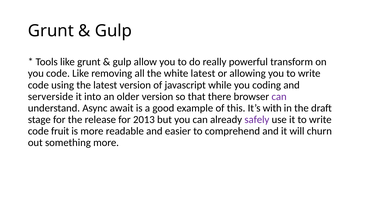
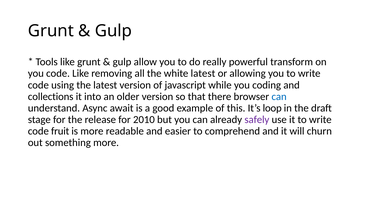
serverside: serverside -> collections
can at (279, 96) colour: purple -> blue
with: with -> loop
2013: 2013 -> 2010
